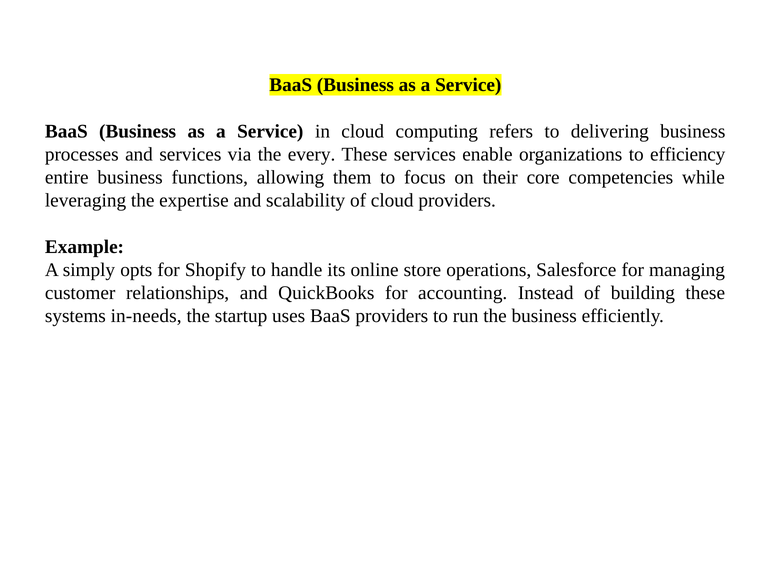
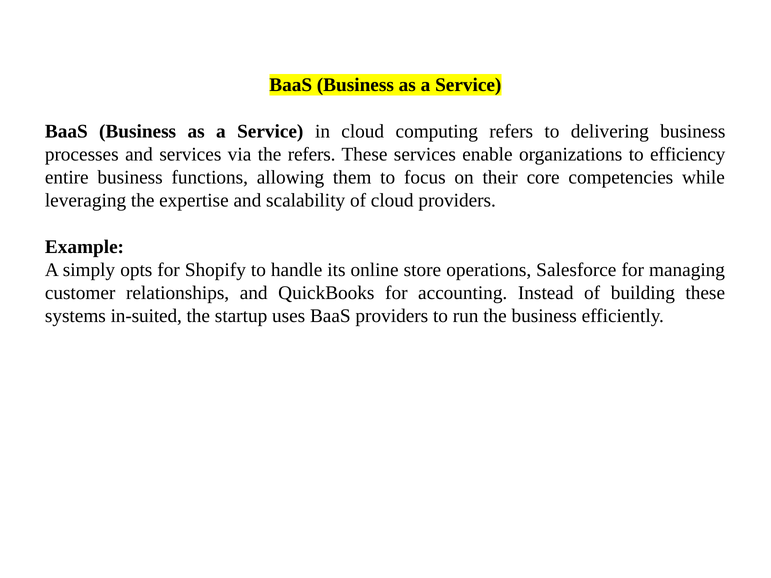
the every: every -> refers
in-needs: in-needs -> in-suited
